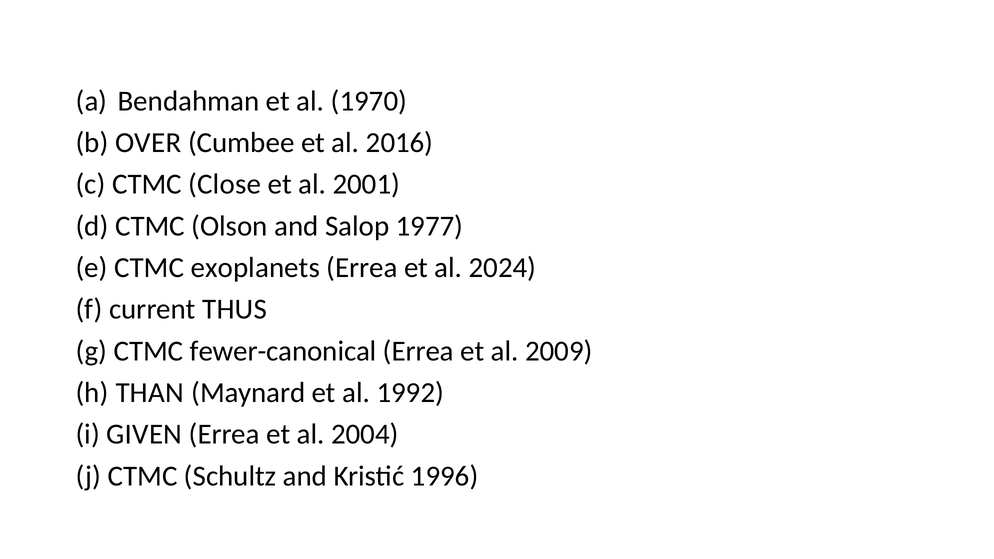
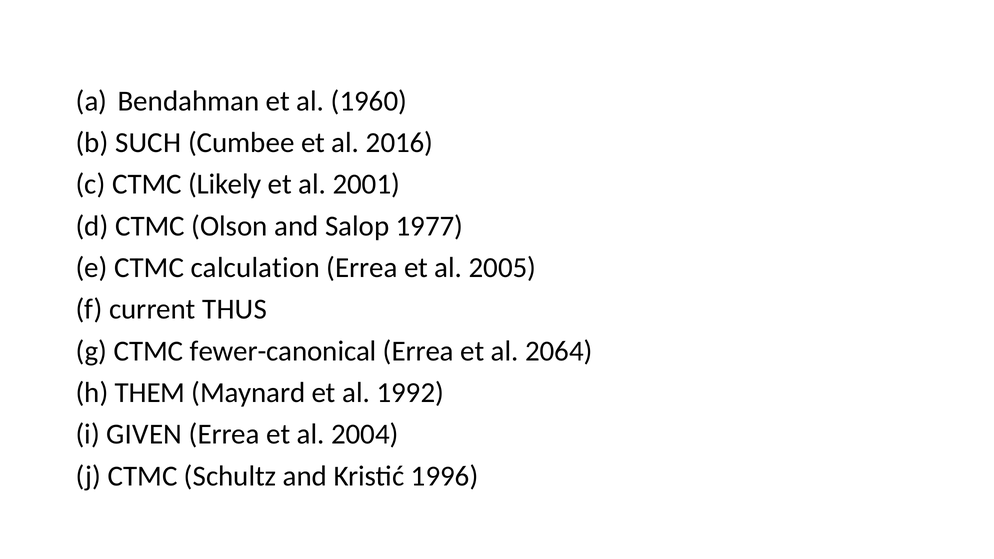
1970: 1970 -> 1960
OVER: OVER -> SUCH
Close: Close -> Likely
exoplanets: exoplanets -> calculation
2024: 2024 -> 2005
2009: 2009 -> 2064
THAN: THAN -> THEM
